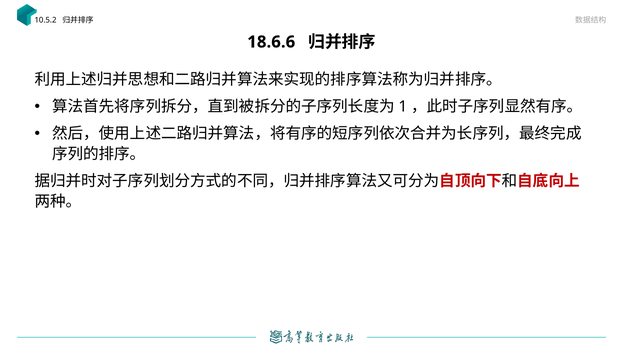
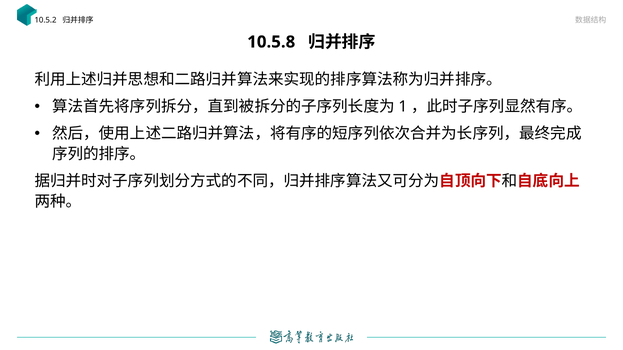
18.6.6: 18.6.6 -> 10.5.8
